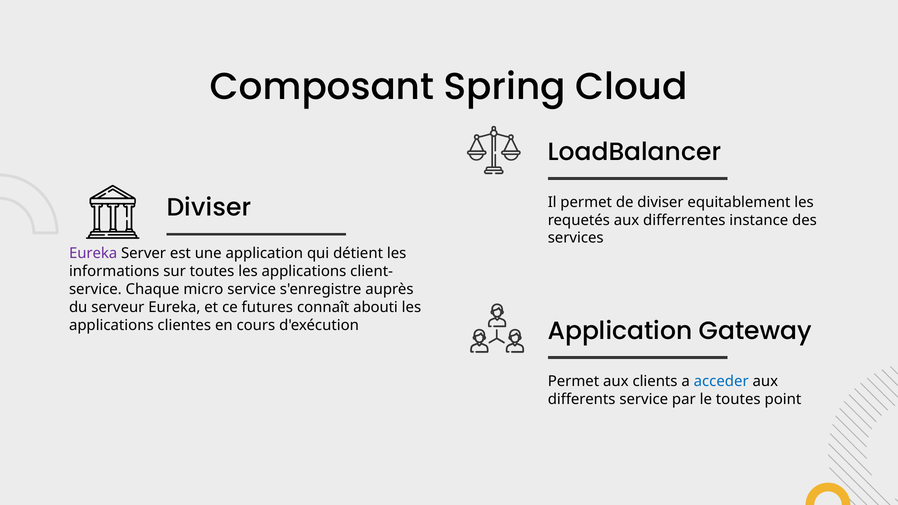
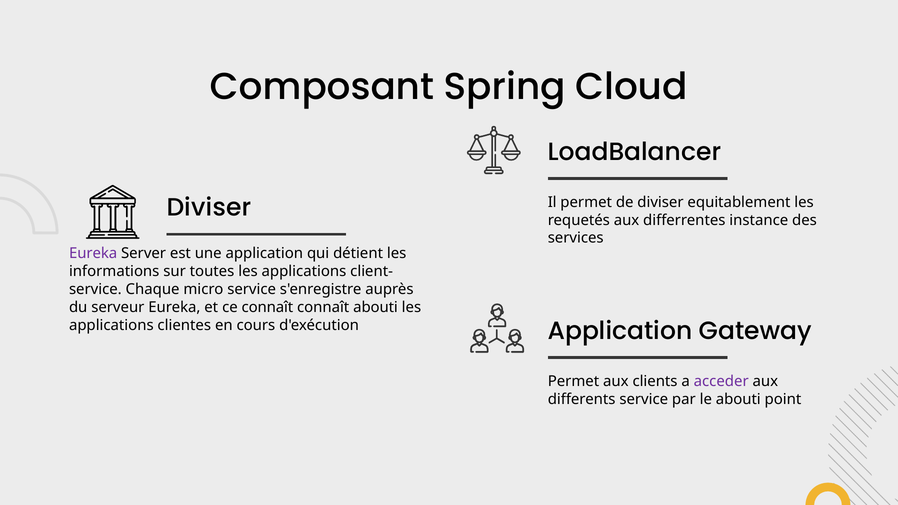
ce futures: futures -> connaît
acceder colour: blue -> purple
le toutes: toutes -> abouti
